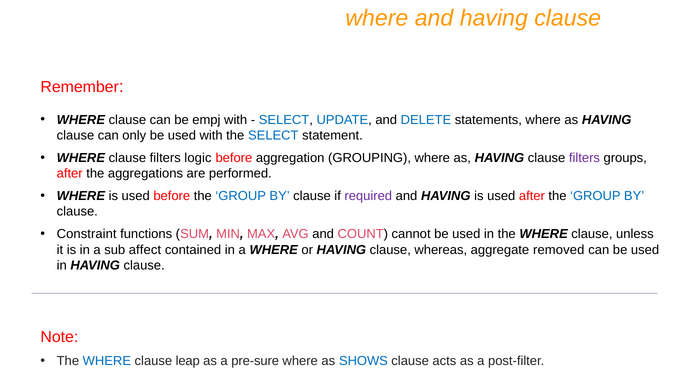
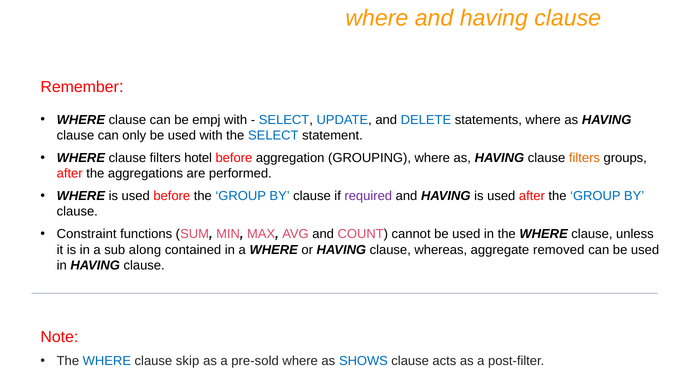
logic: logic -> hotel
filters at (584, 158) colour: purple -> orange
affect: affect -> along
leap: leap -> skip
pre-sure: pre-sure -> pre-sold
